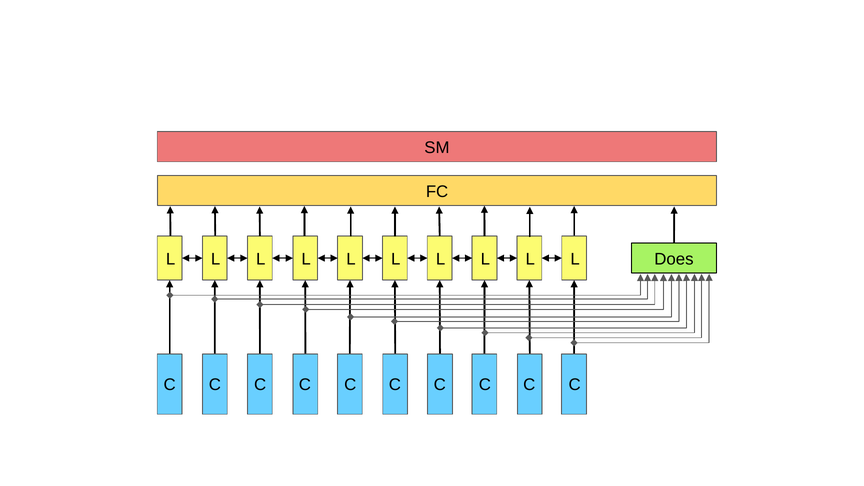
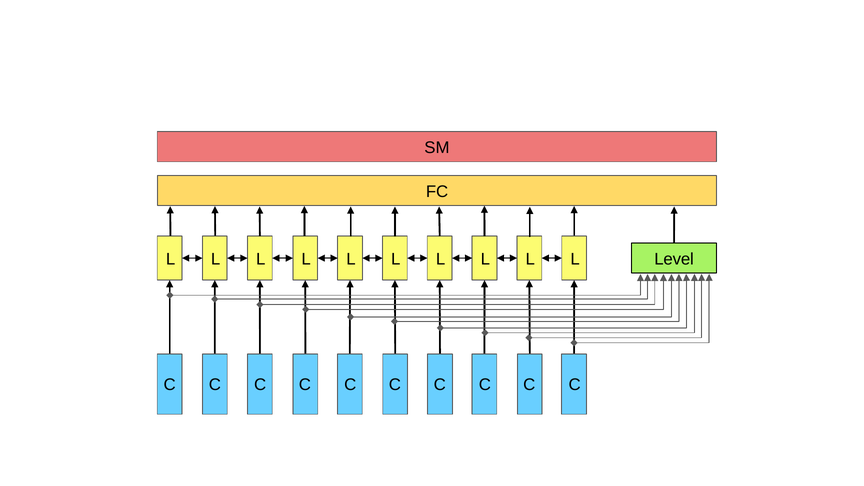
Does: Does -> Level
